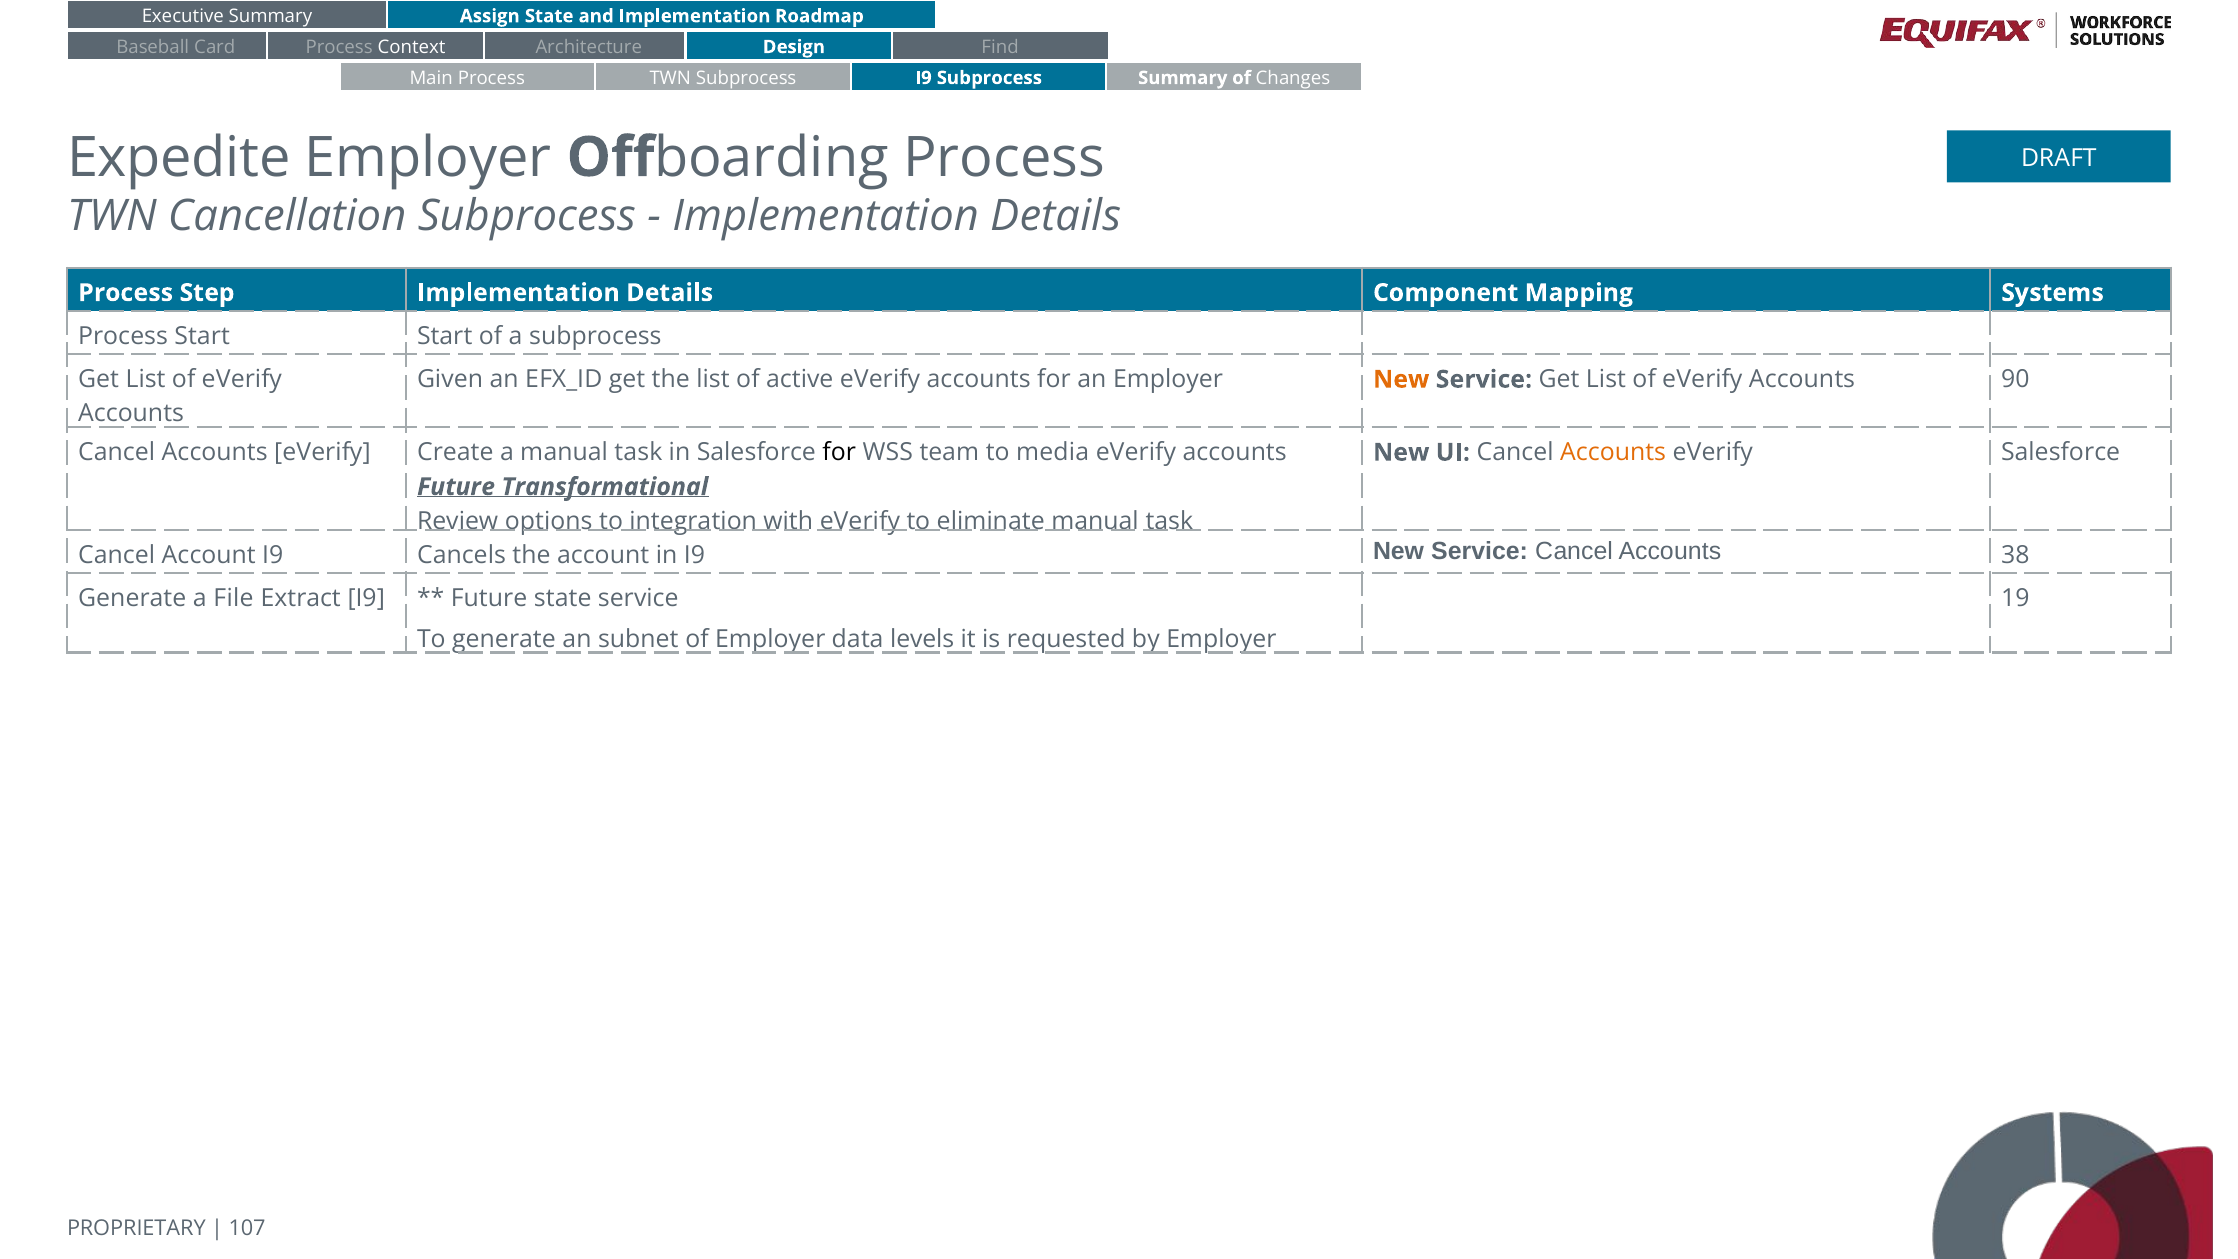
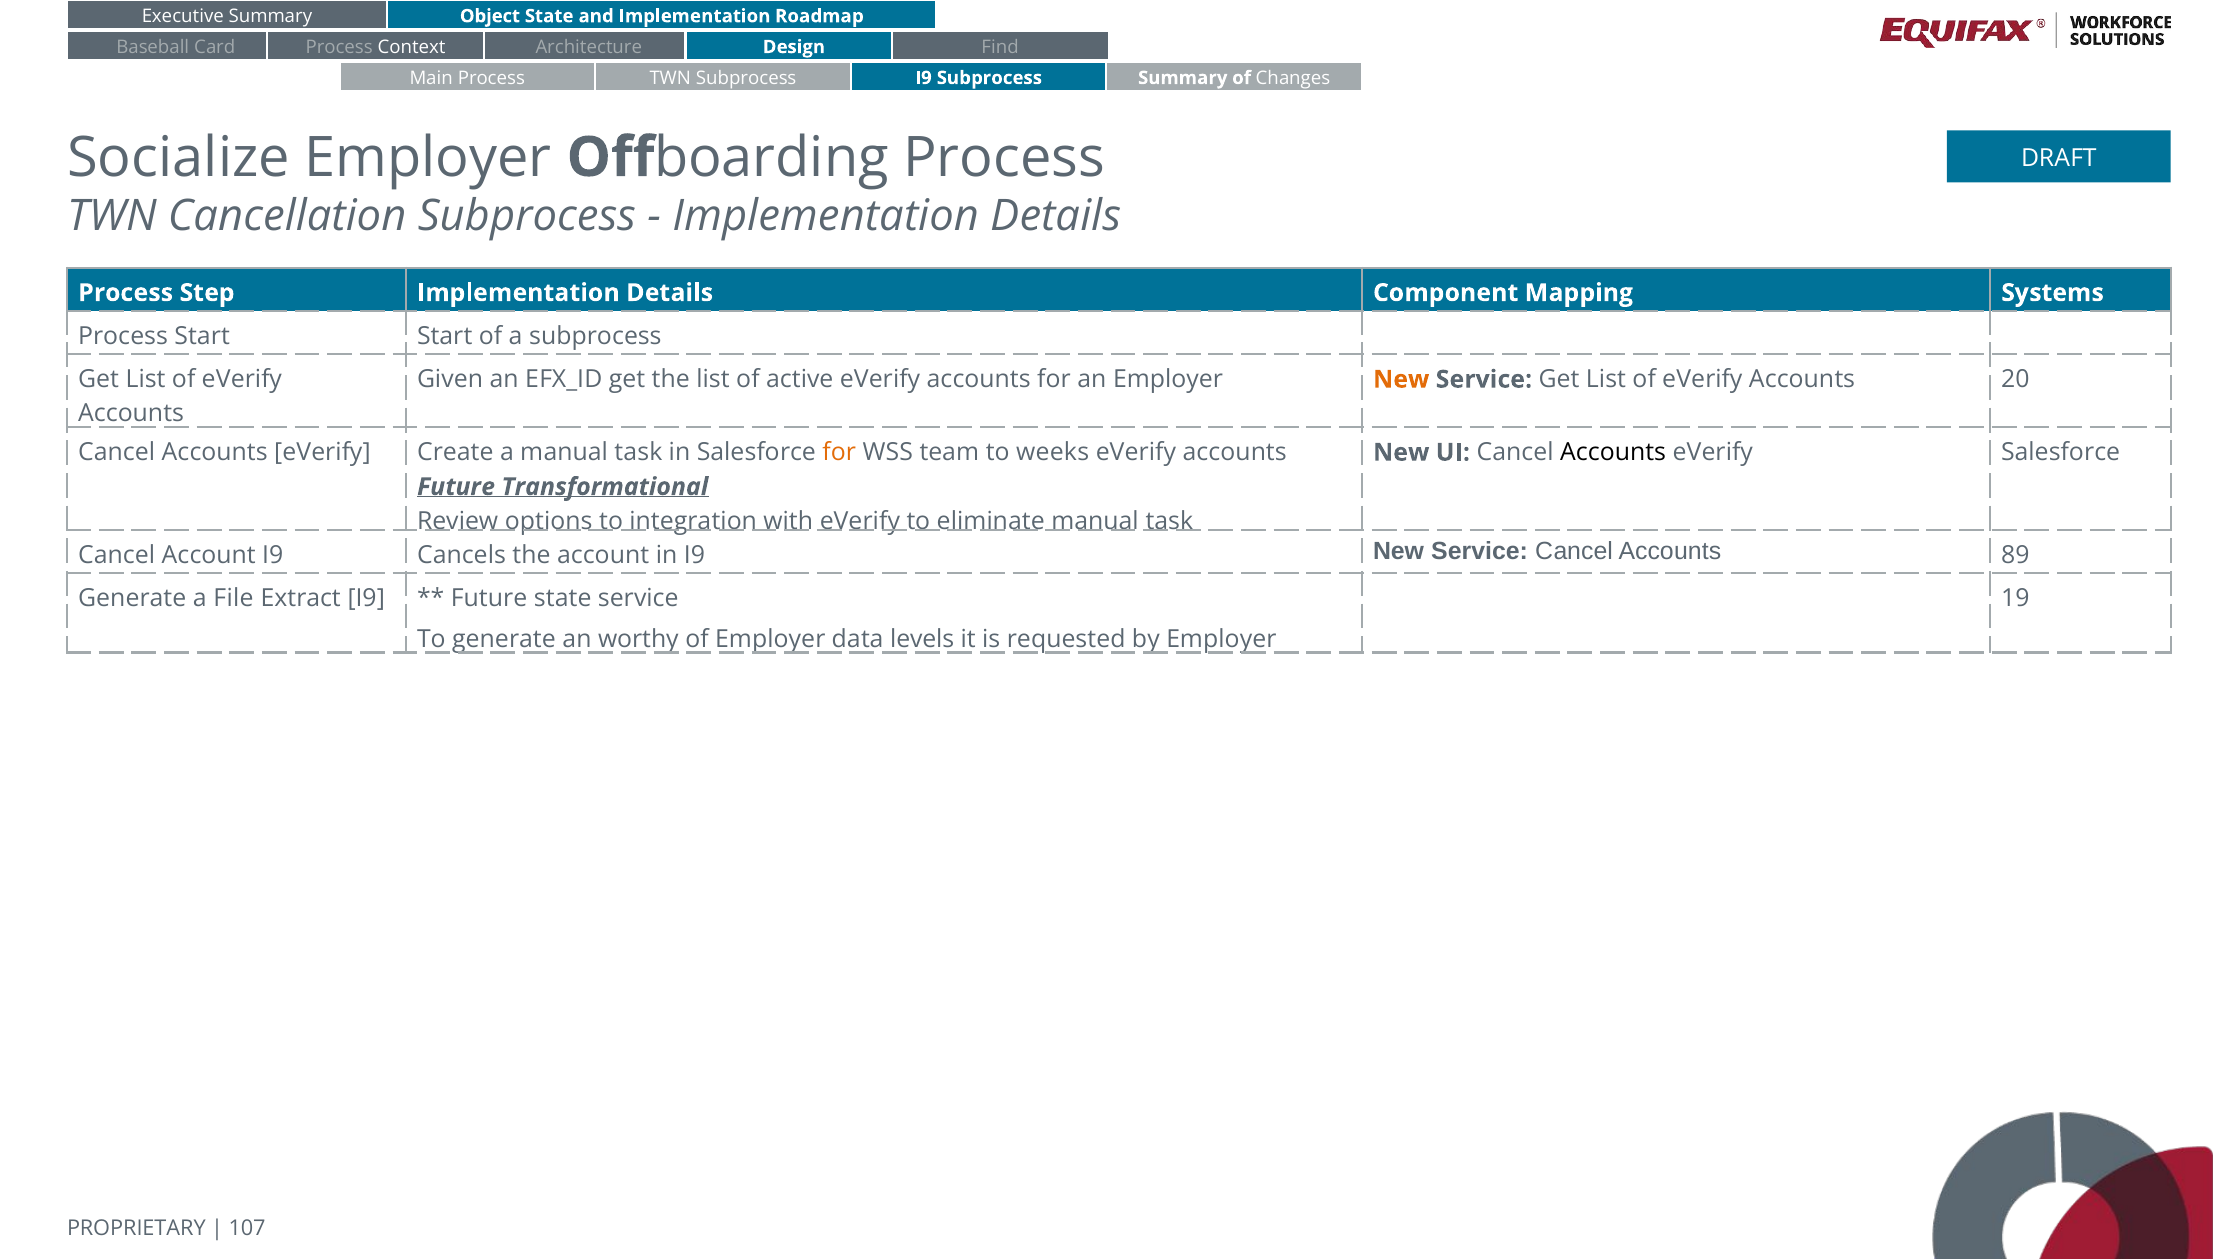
Assign: Assign -> Object
Expedite: Expedite -> Socialize
90: 90 -> 20
Accounts at (1613, 452) colour: orange -> black
for at (839, 452) colour: black -> orange
media: media -> weeks
38: 38 -> 89
subnet: subnet -> worthy
